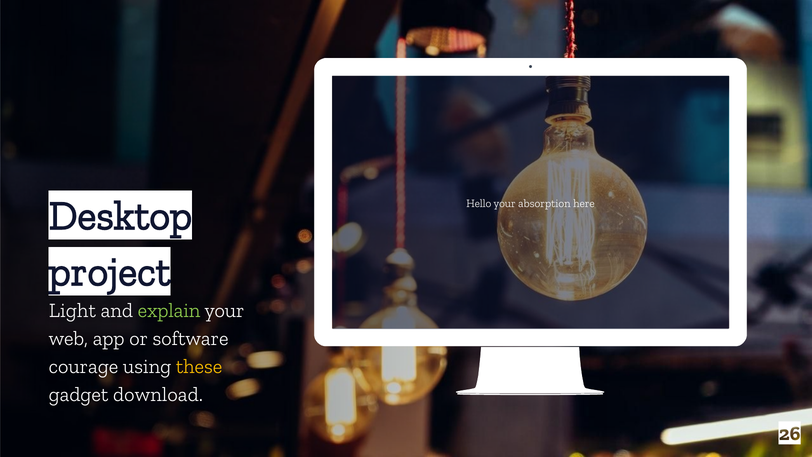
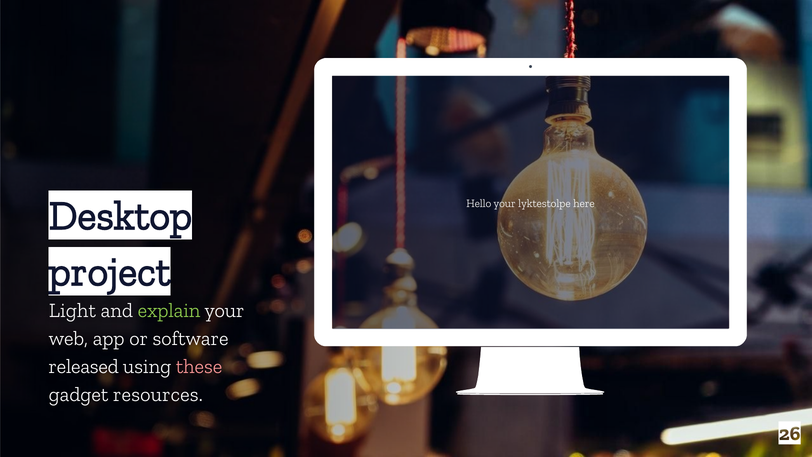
absorption: absorption -> lyktestolpe
courage: courage -> released
these colour: yellow -> pink
download: download -> resources
